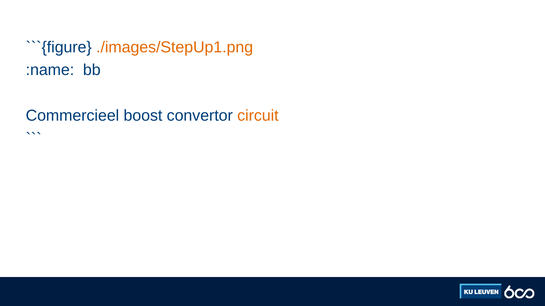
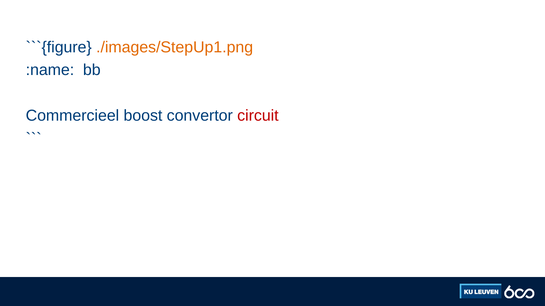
circuit colour: orange -> red
